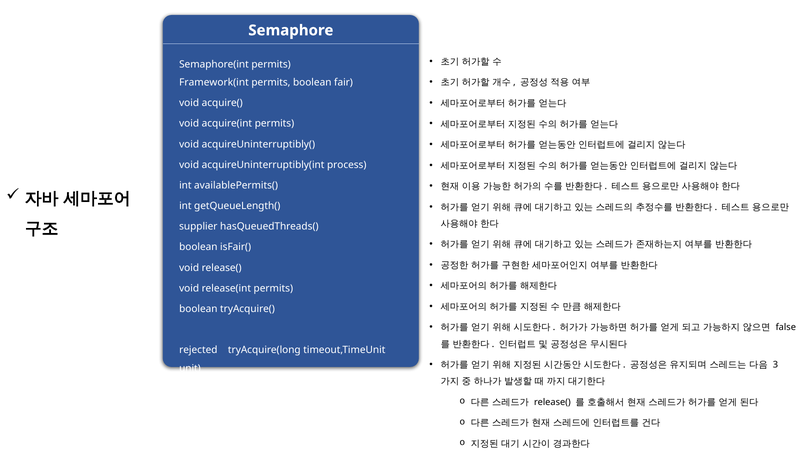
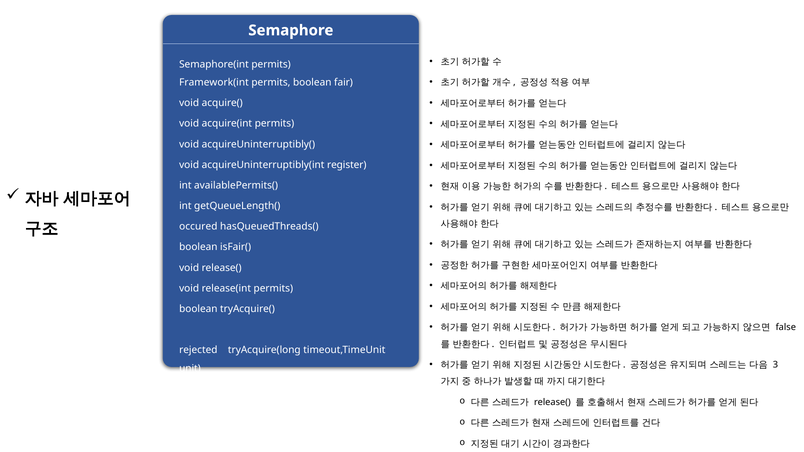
process: process -> register
supplier: supplier -> occured
